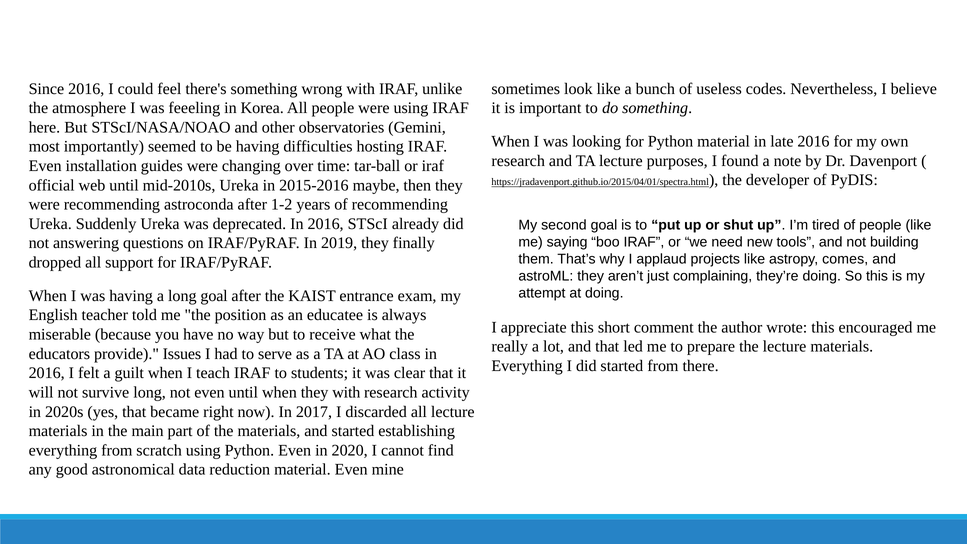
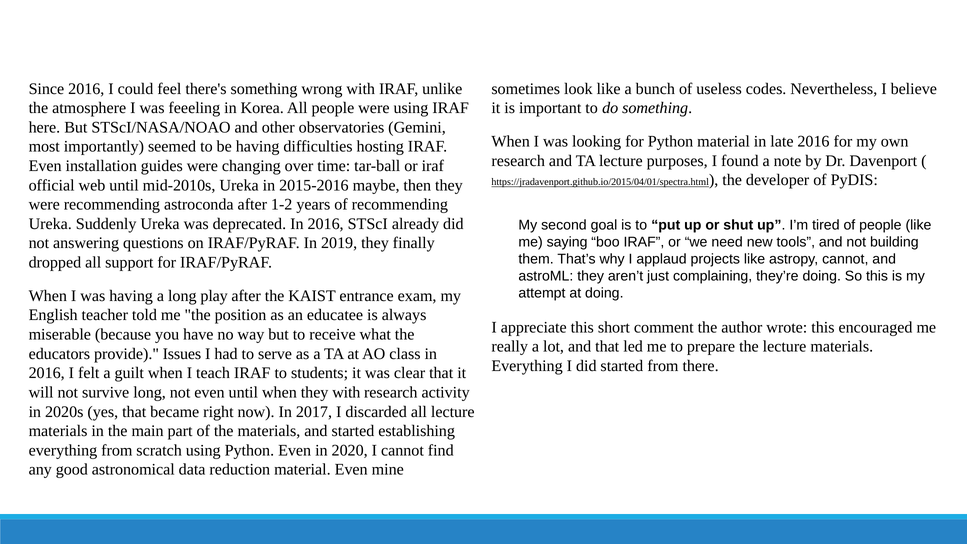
astropy comes: comes -> cannot
long goal: goal -> play
